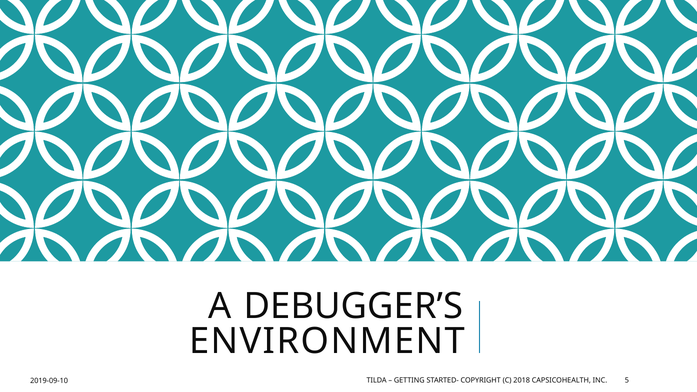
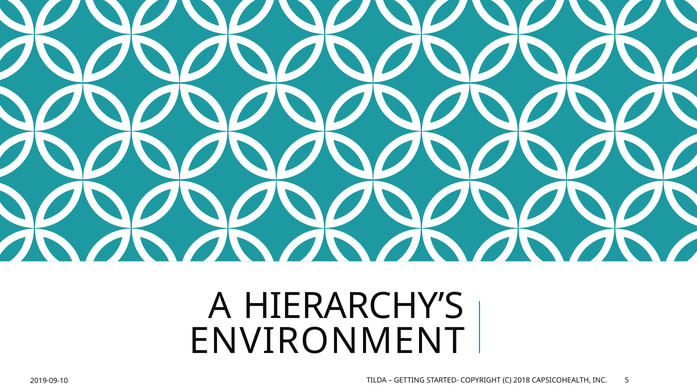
DEBUGGER’S: DEBUGGER’S -> HIERARCHY’S
